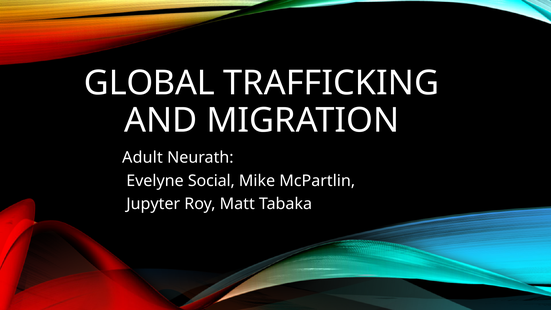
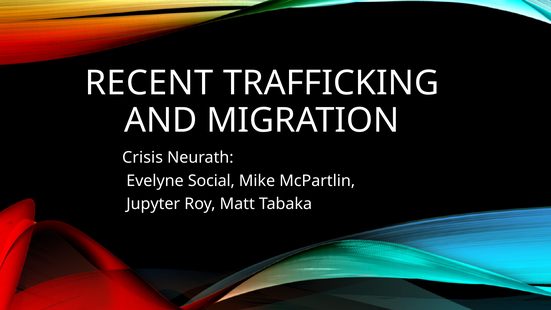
GLOBAL: GLOBAL -> RECENT
Adult: Adult -> Crisis
